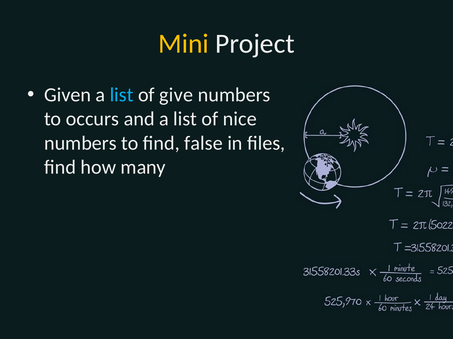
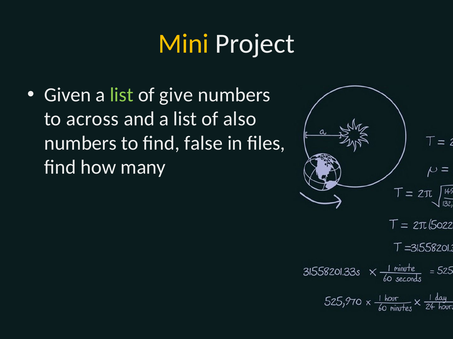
list at (122, 95) colour: light blue -> light green
occurs: occurs -> across
nice: nice -> also
